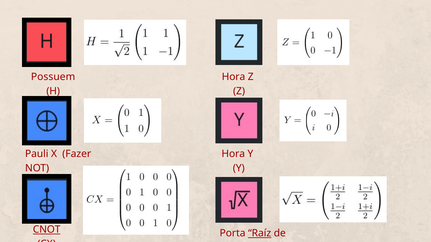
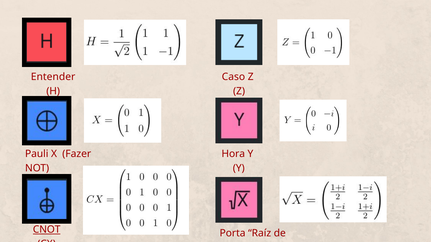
Possuem: Possuem -> Entender
Hora at (234, 77): Hora -> Caso
Raíz underline: present -> none
